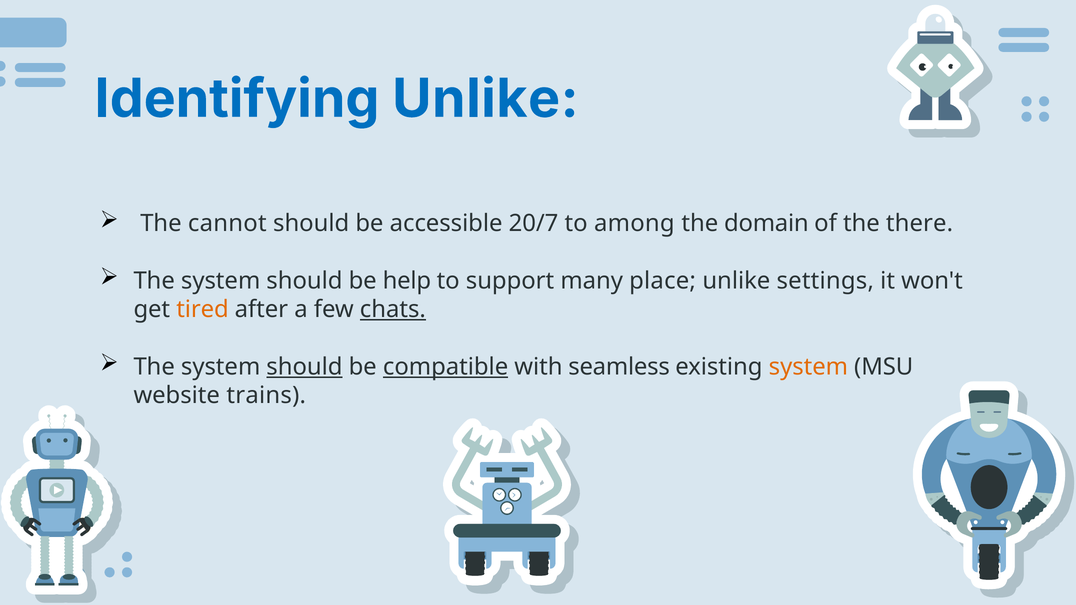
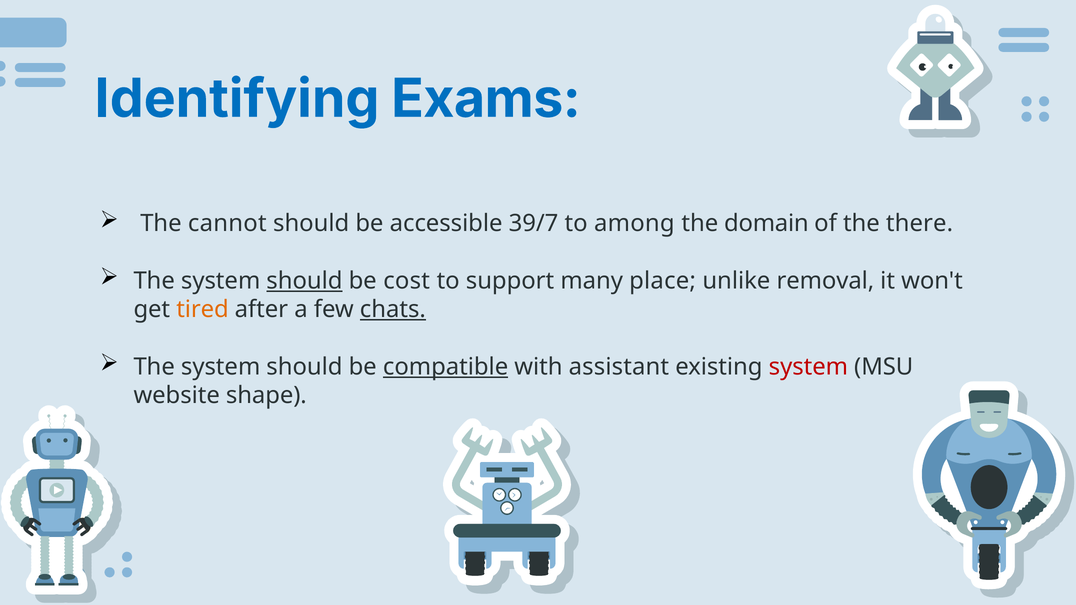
Identifying Unlike: Unlike -> Exams
20/7: 20/7 -> 39/7
should at (304, 281) underline: none -> present
help: help -> cost
settings: settings -> removal
should at (304, 367) underline: present -> none
seamless: seamless -> assistant
system at (808, 367) colour: orange -> red
trains: trains -> shape
